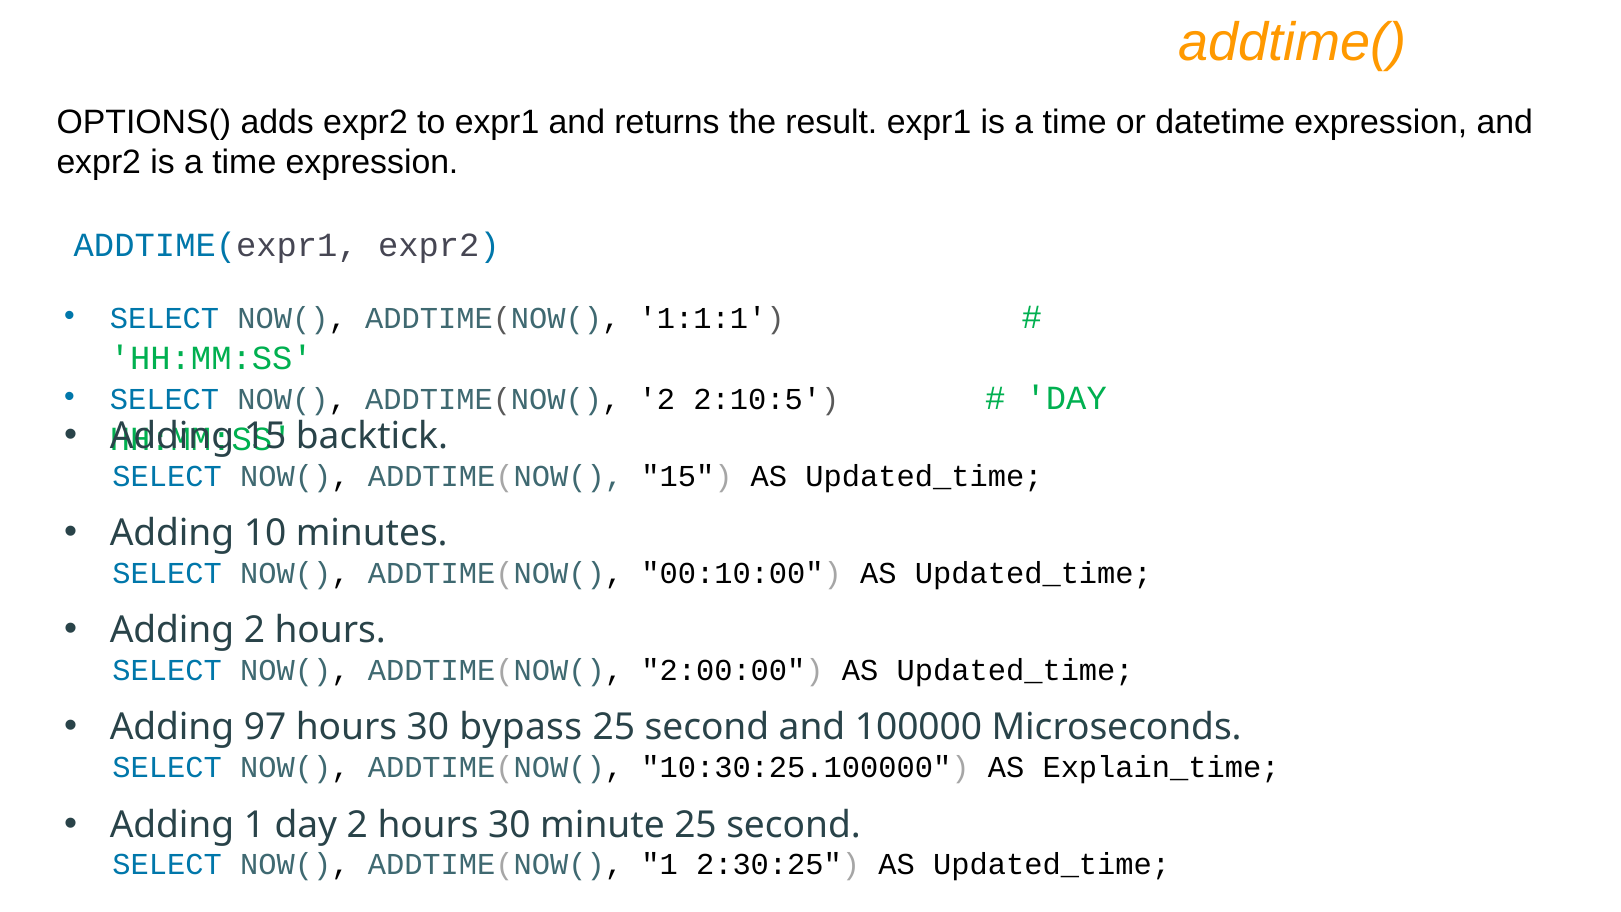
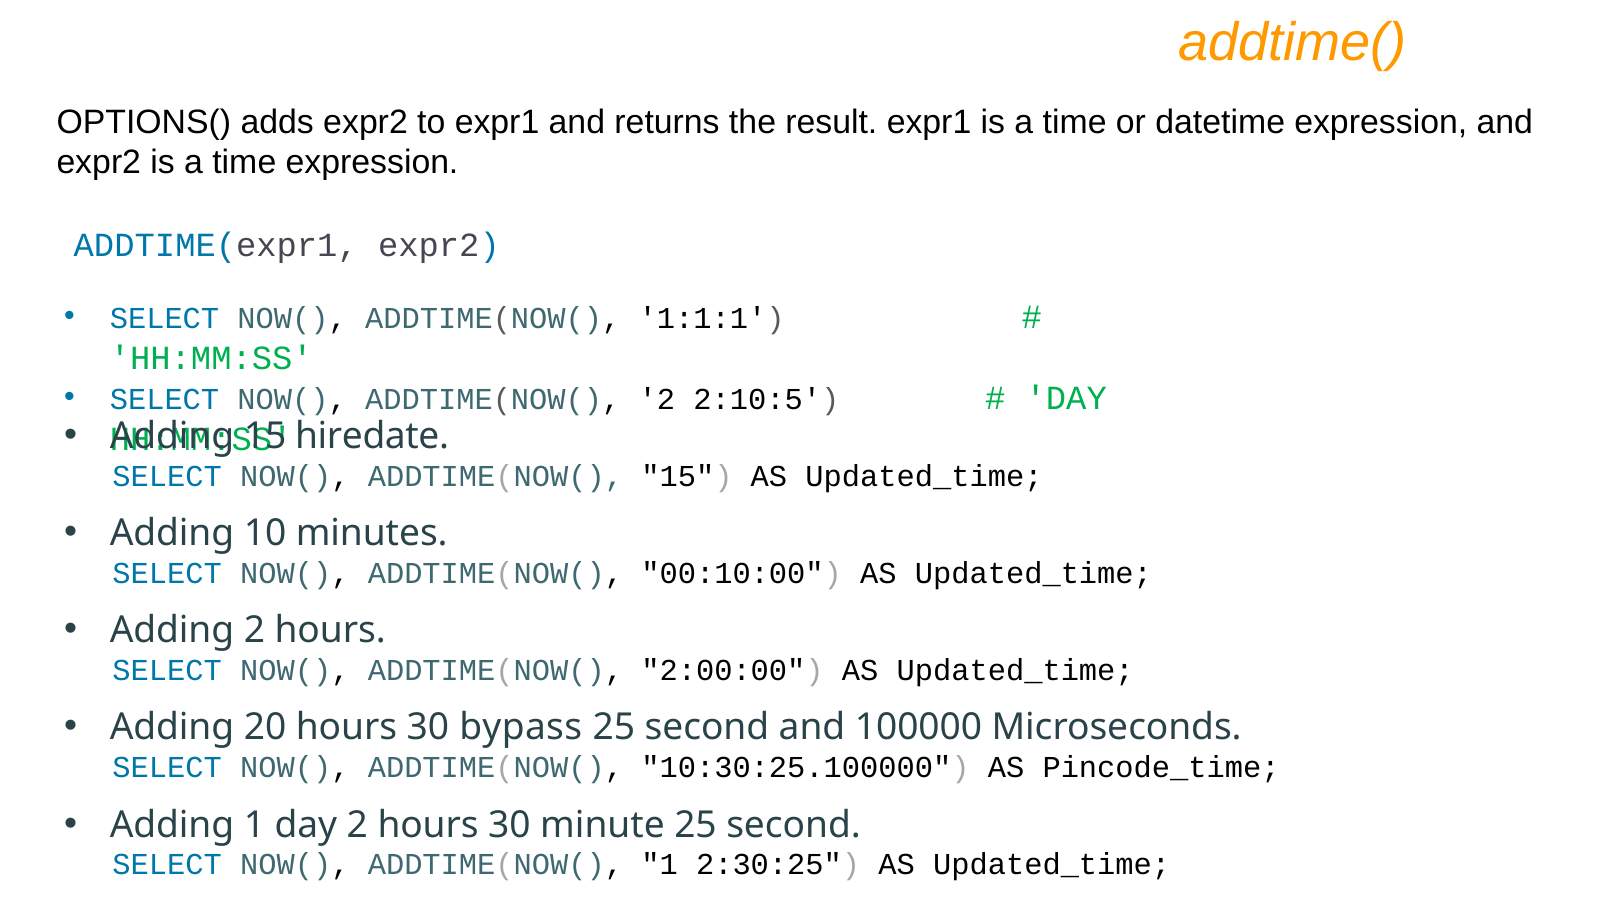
backtick: backtick -> hiredate
97: 97 -> 20
Explain_time: Explain_time -> Pincode_time
